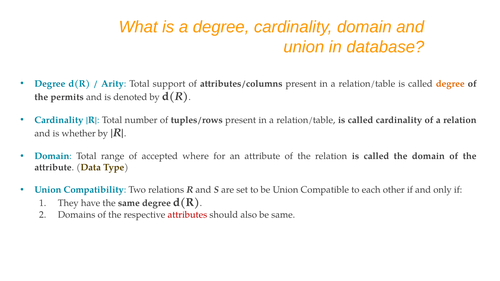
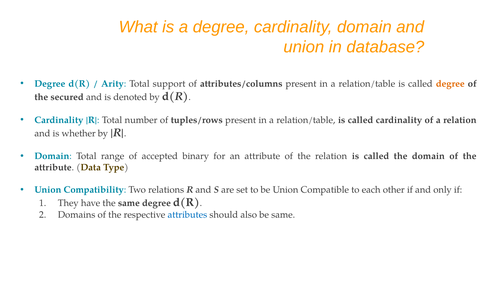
permits: permits -> secured
where: where -> binary
attributes colour: red -> blue
